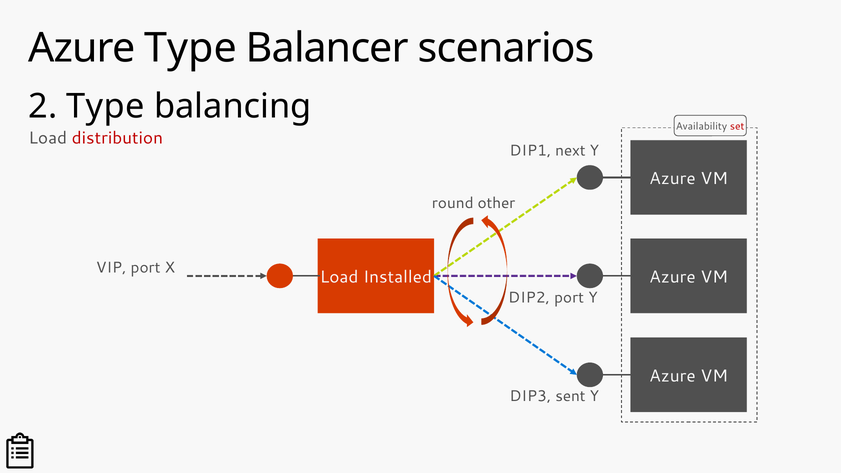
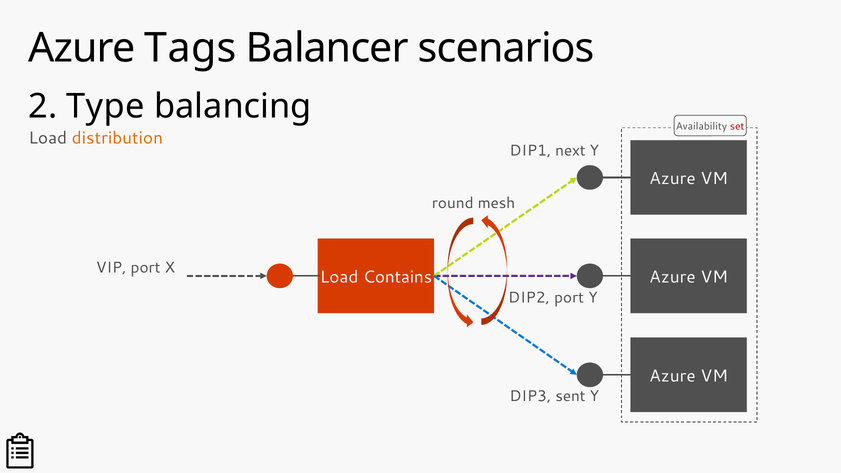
Azure Type: Type -> Tags
distribution colour: red -> orange
other: other -> mesh
Installed: Installed -> Contains
